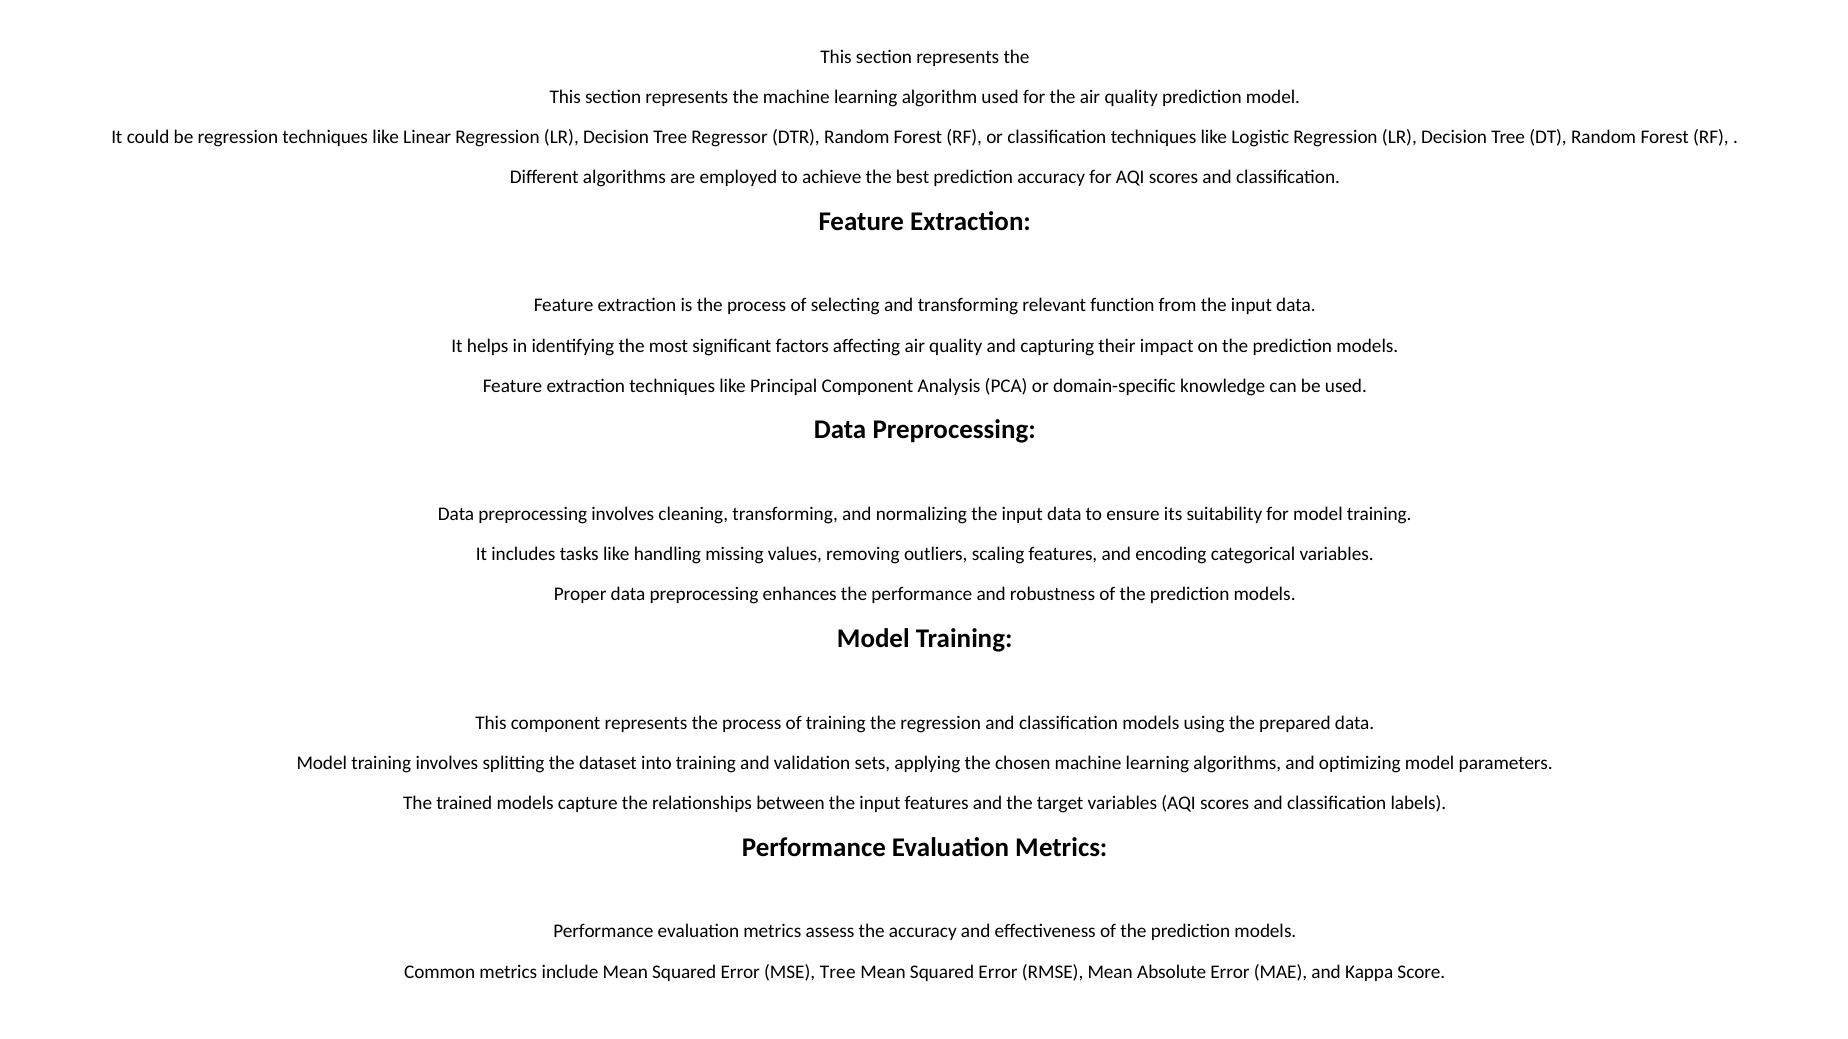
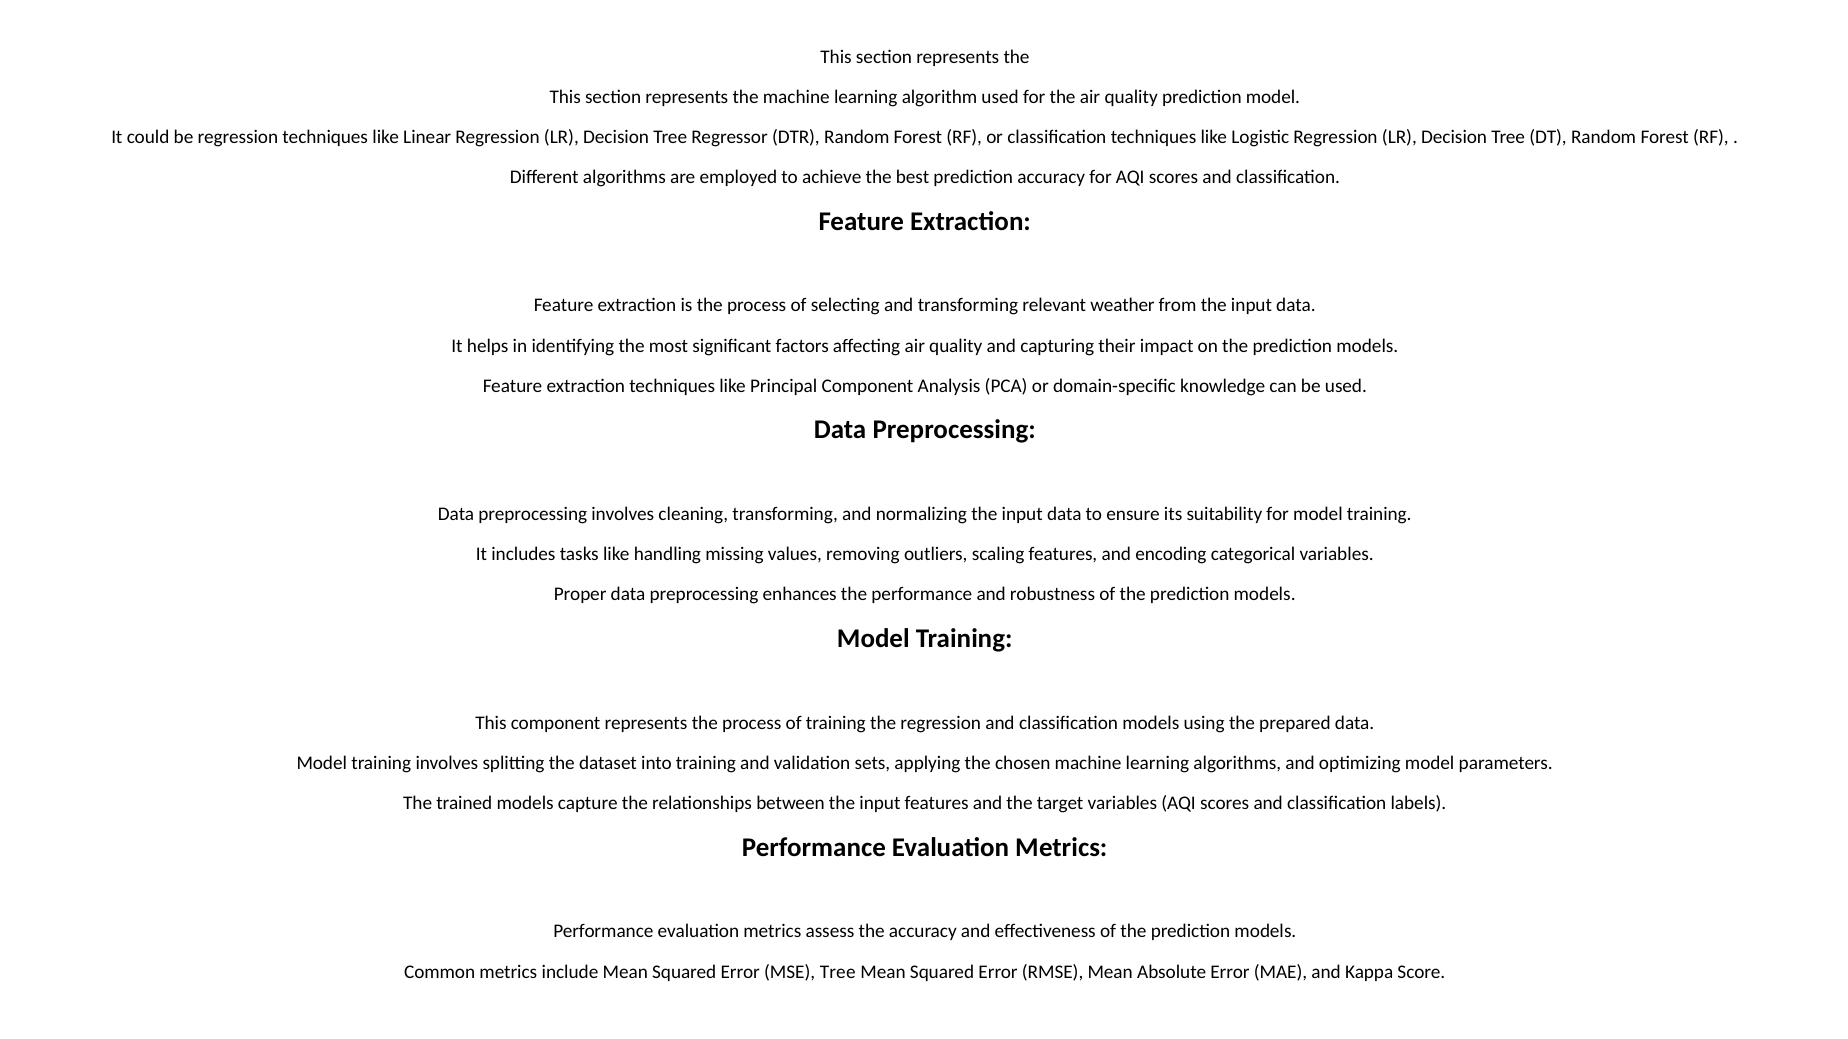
function: function -> weather
